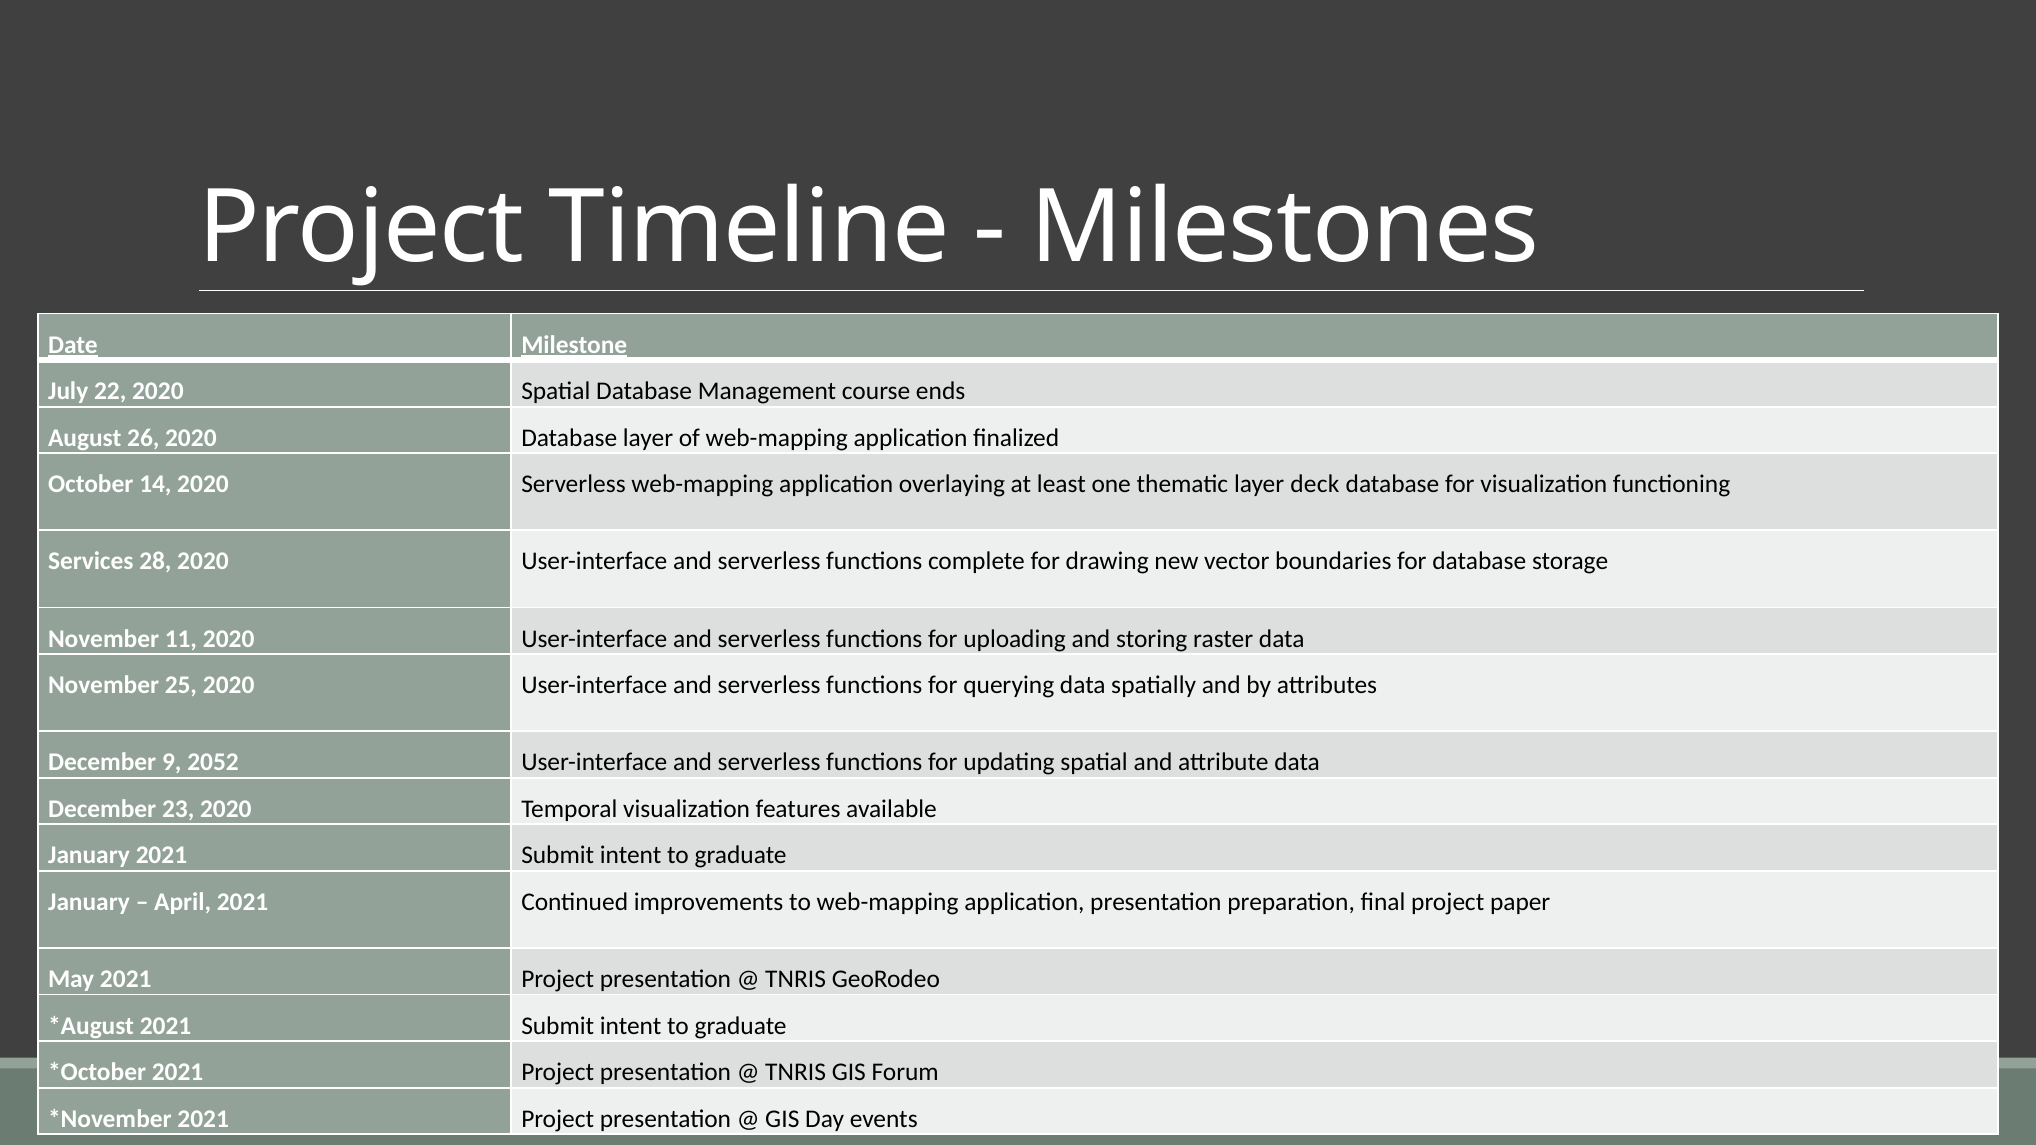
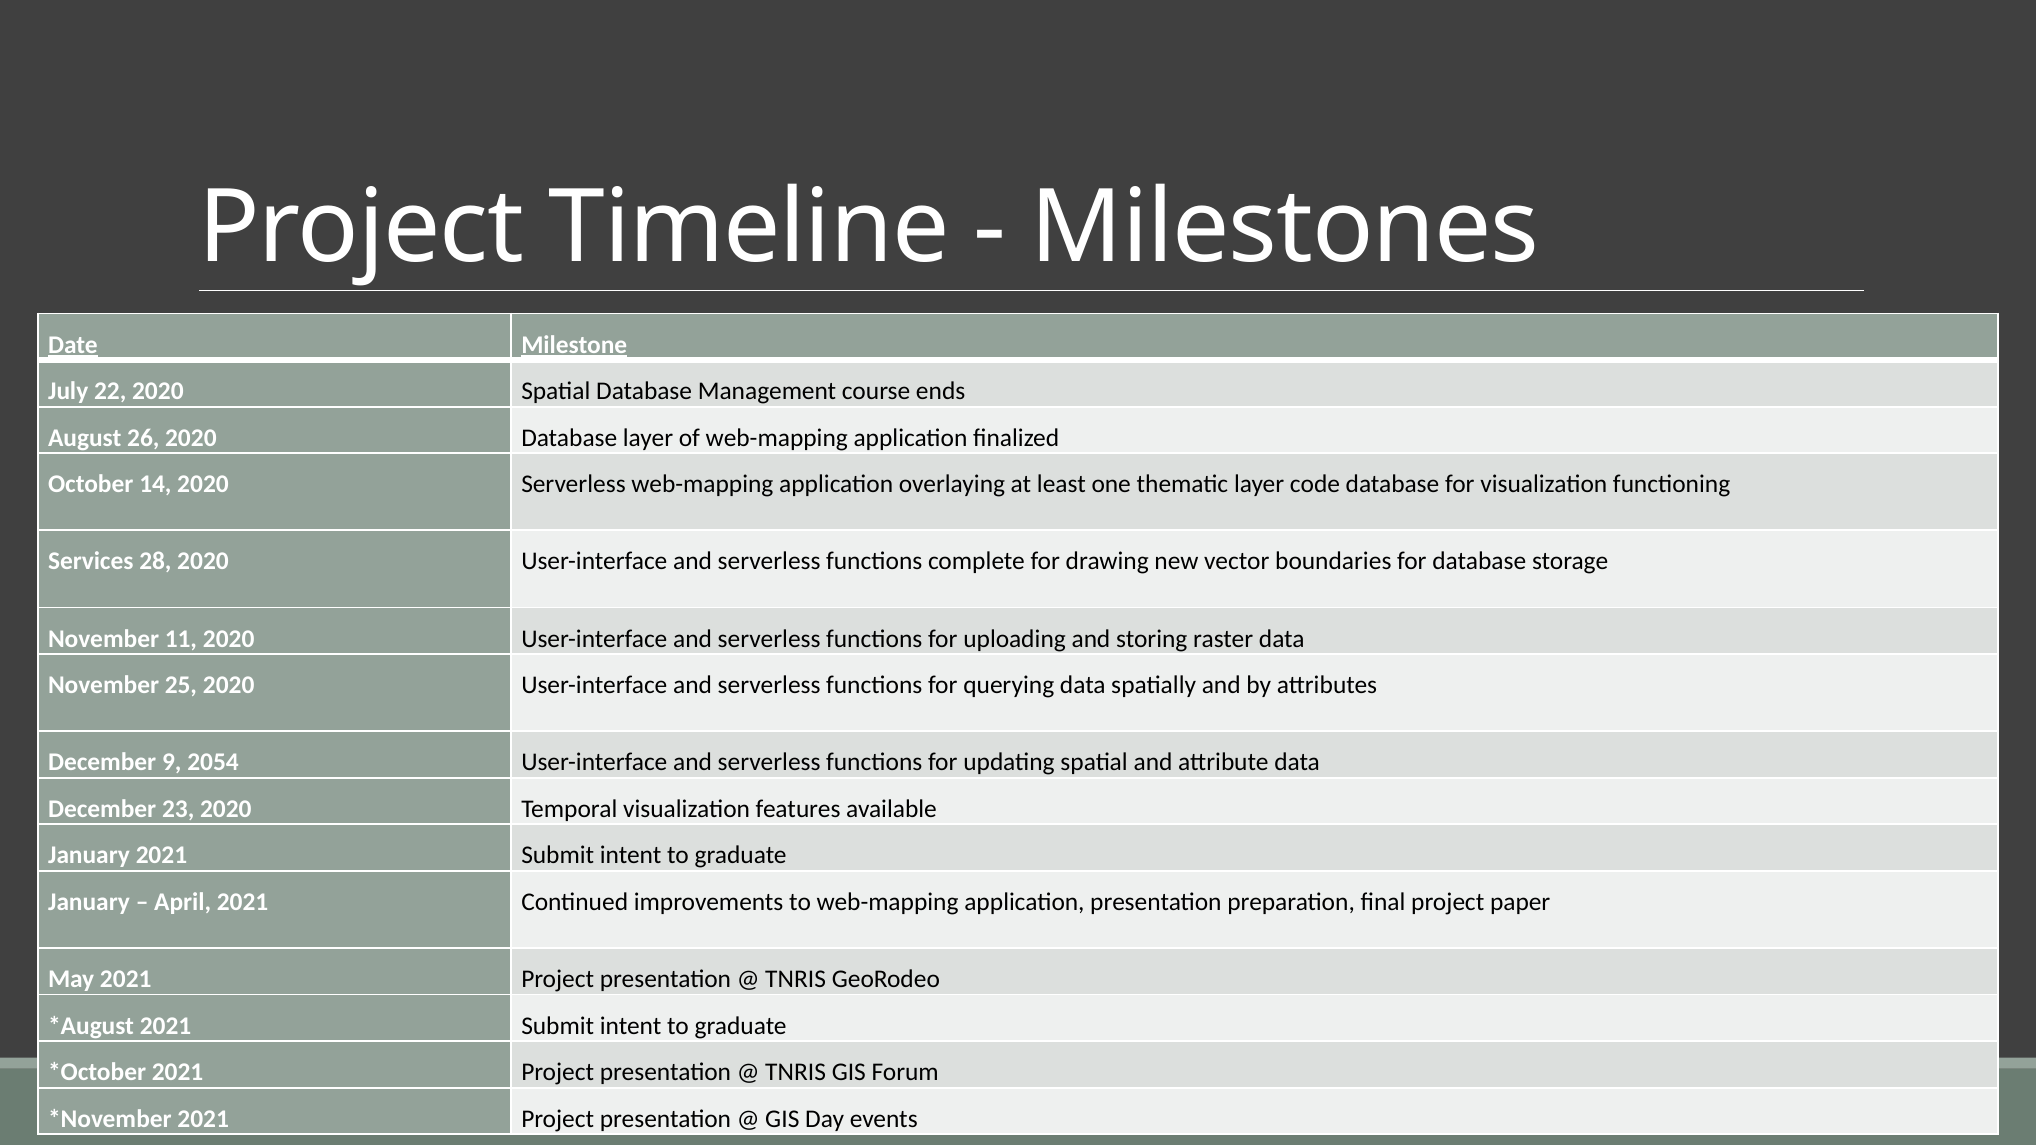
deck: deck -> code
2052: 2052 -> 2054
